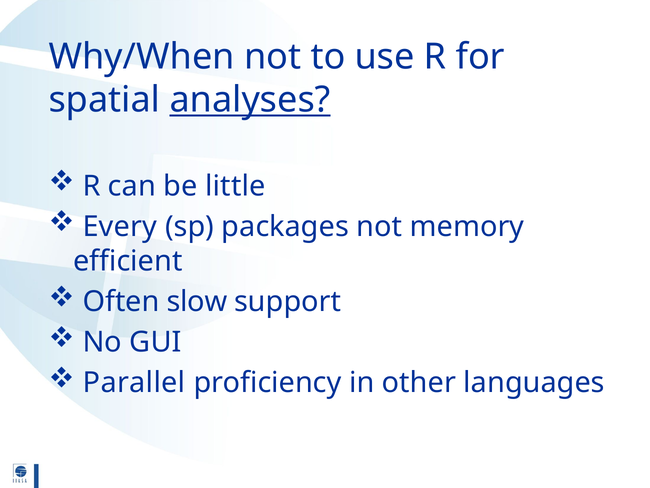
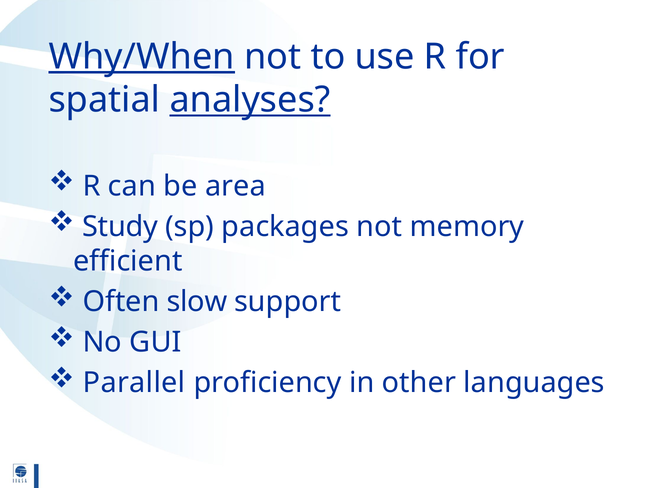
Why/When underline: none -> present
little: little -> area
Every: Every -> Study
